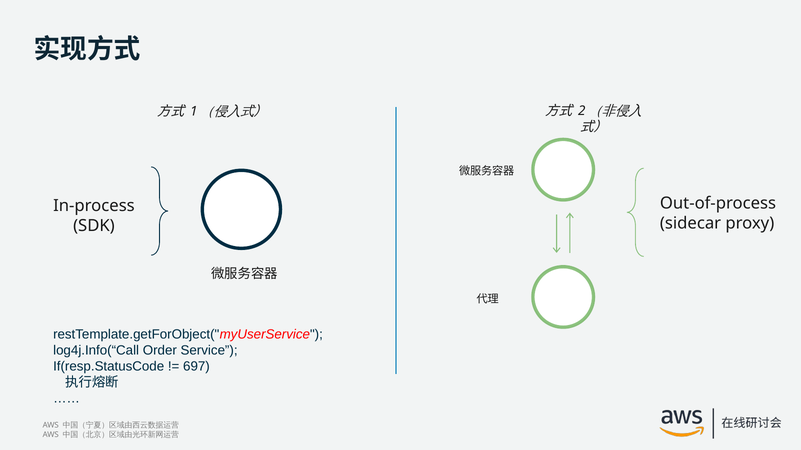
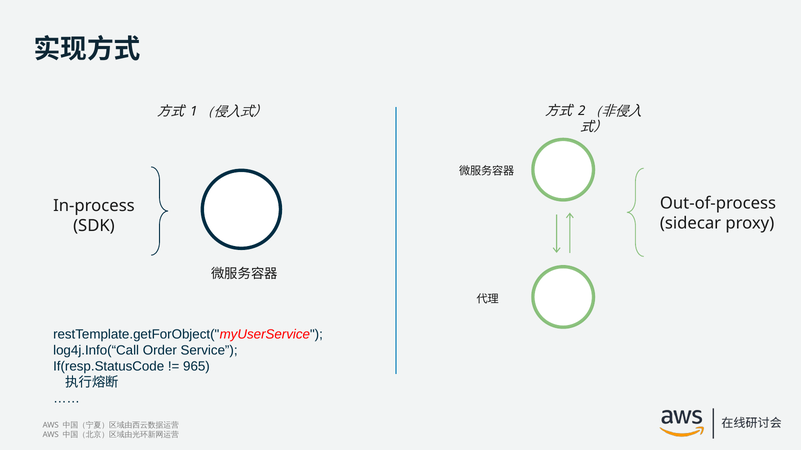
697: 697 -> 965
